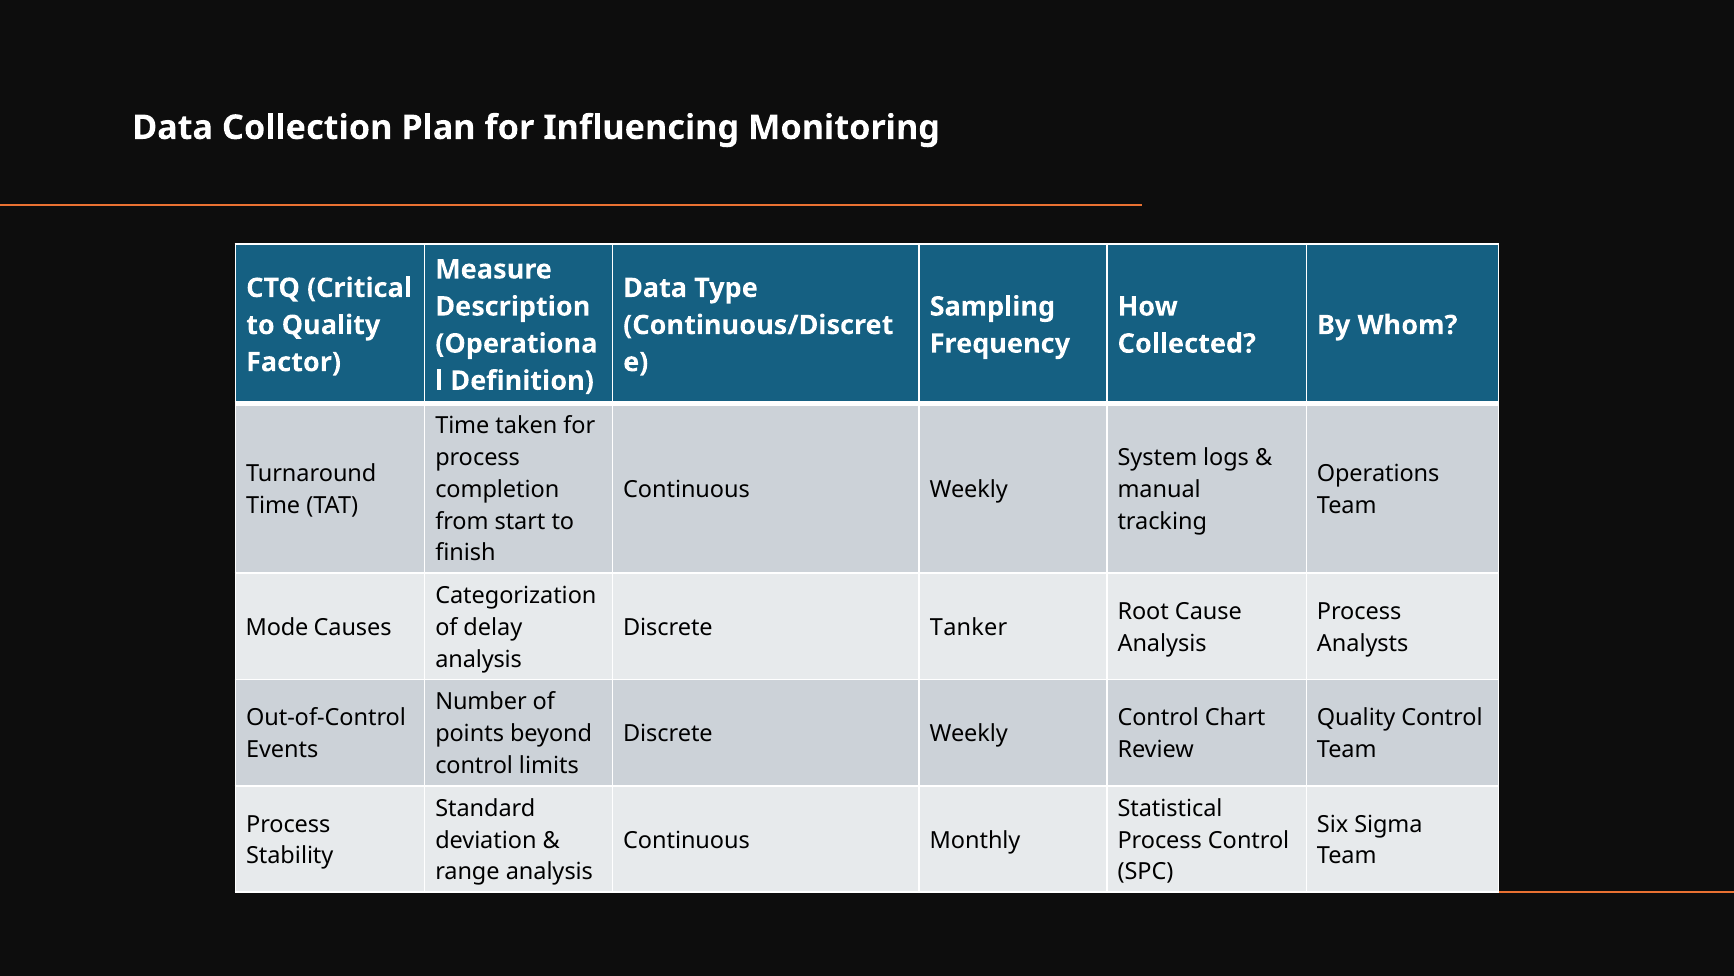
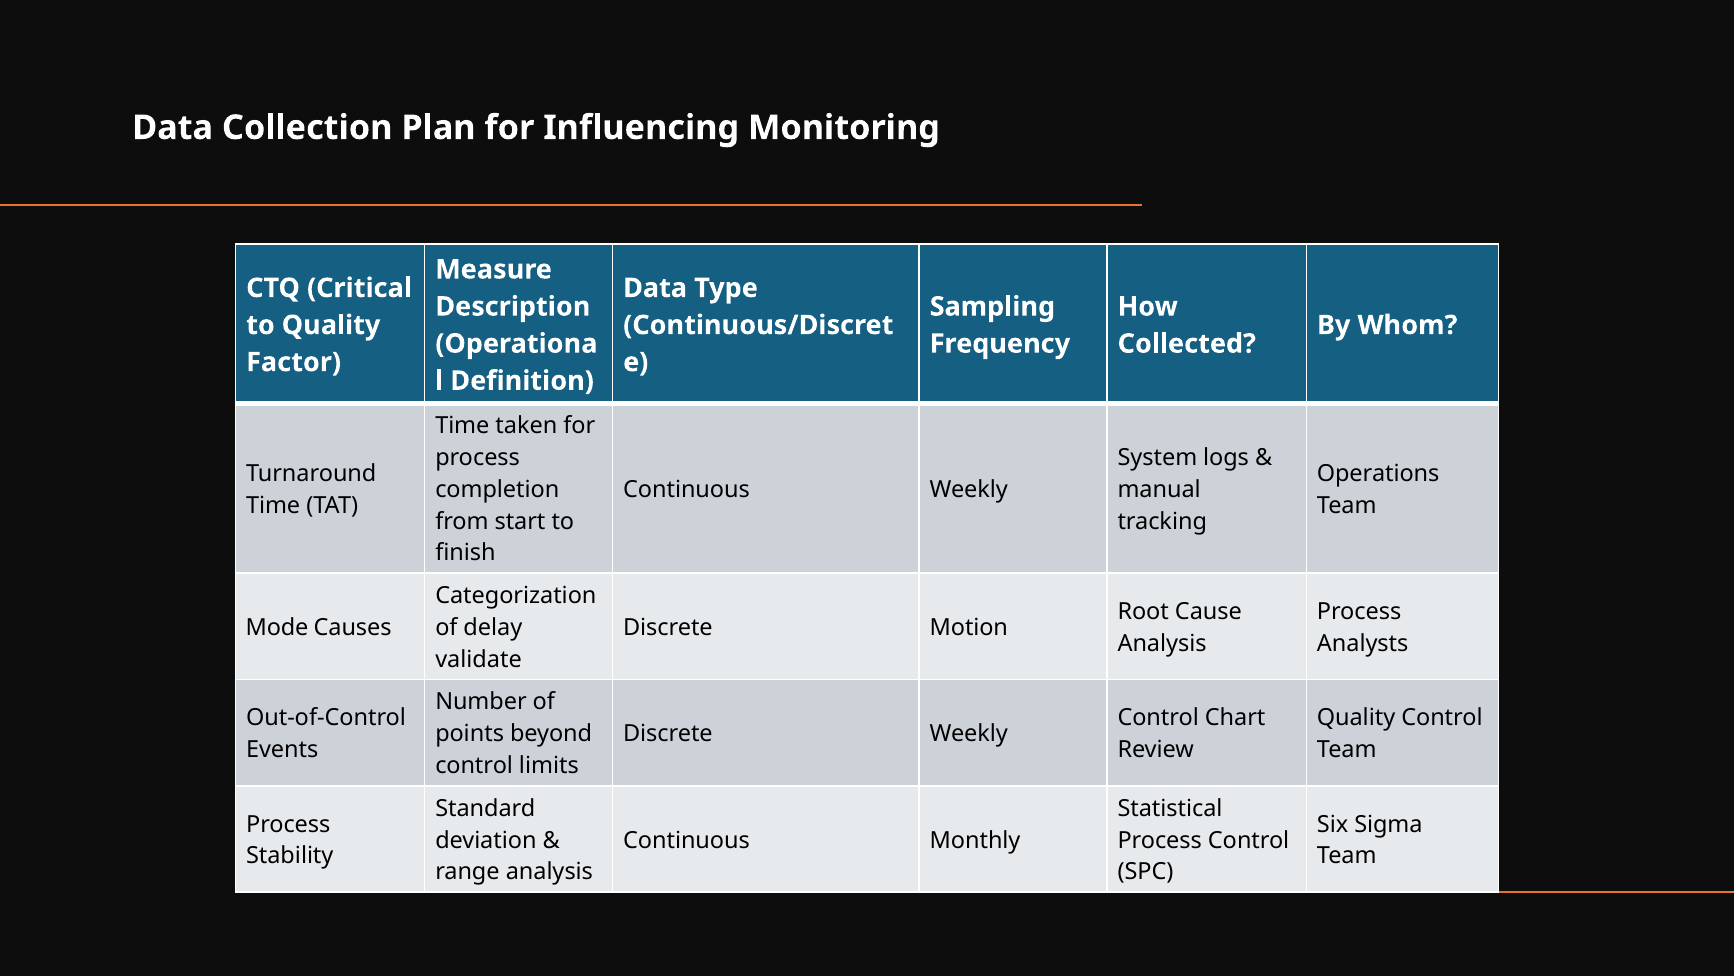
Tanker: Tanker -> Motion
analysis at (479, 659): analysis -> validate
